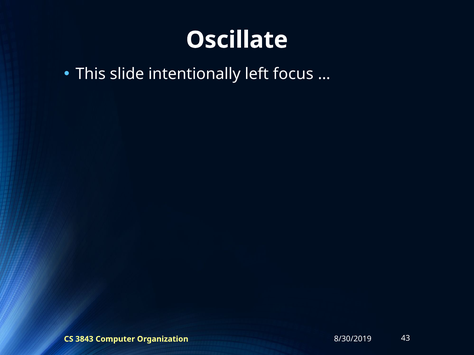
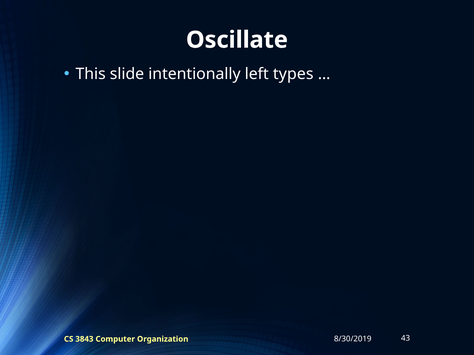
focus: focus -> types
